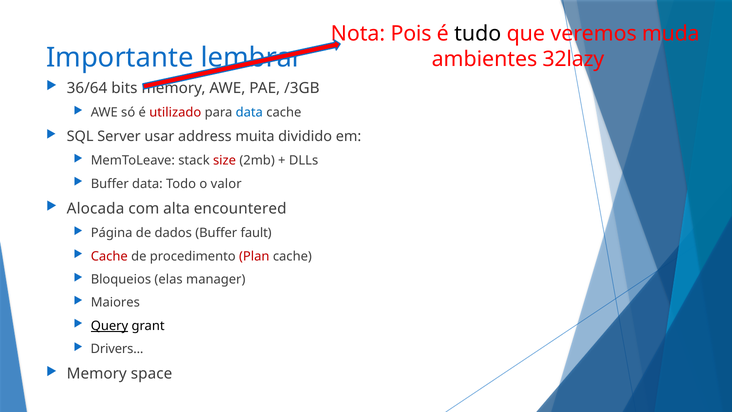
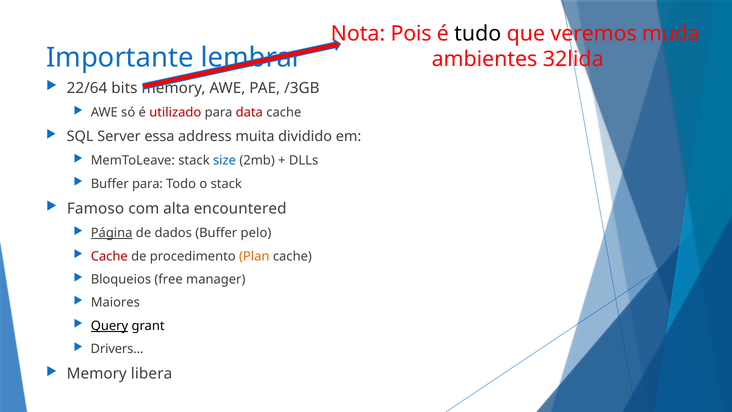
32lazy: 32lazy -> 32lida
36/64: 36/64 -> 22/64
data at (249, 112) colour: blue -> red
usar: usar -> essa
size colour: red -> blue
Buffer data: data -> para
o valor: valor -> stack
Alocada: Alocada -> Famoso
Página underline: none -> present
fault: fault -> pelo
Plan colour: red -> orange
elas: elas -> free
space: space -> libera
